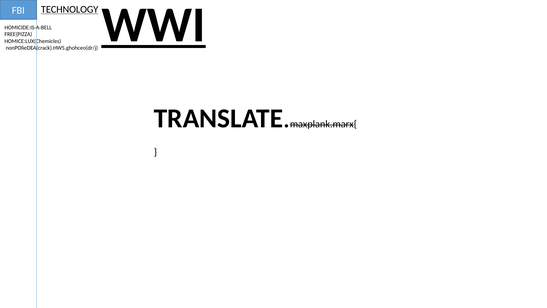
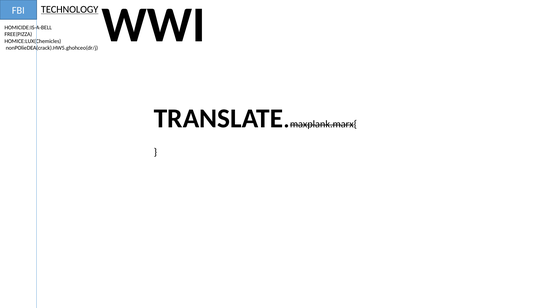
WWI underline: present -> none
